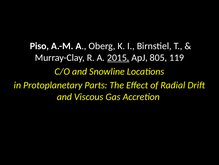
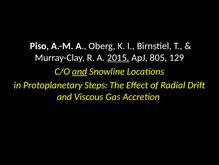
119: 119 -> 129
and at (80, 71) underline: none -> present
Parts: Parts -> Steps
